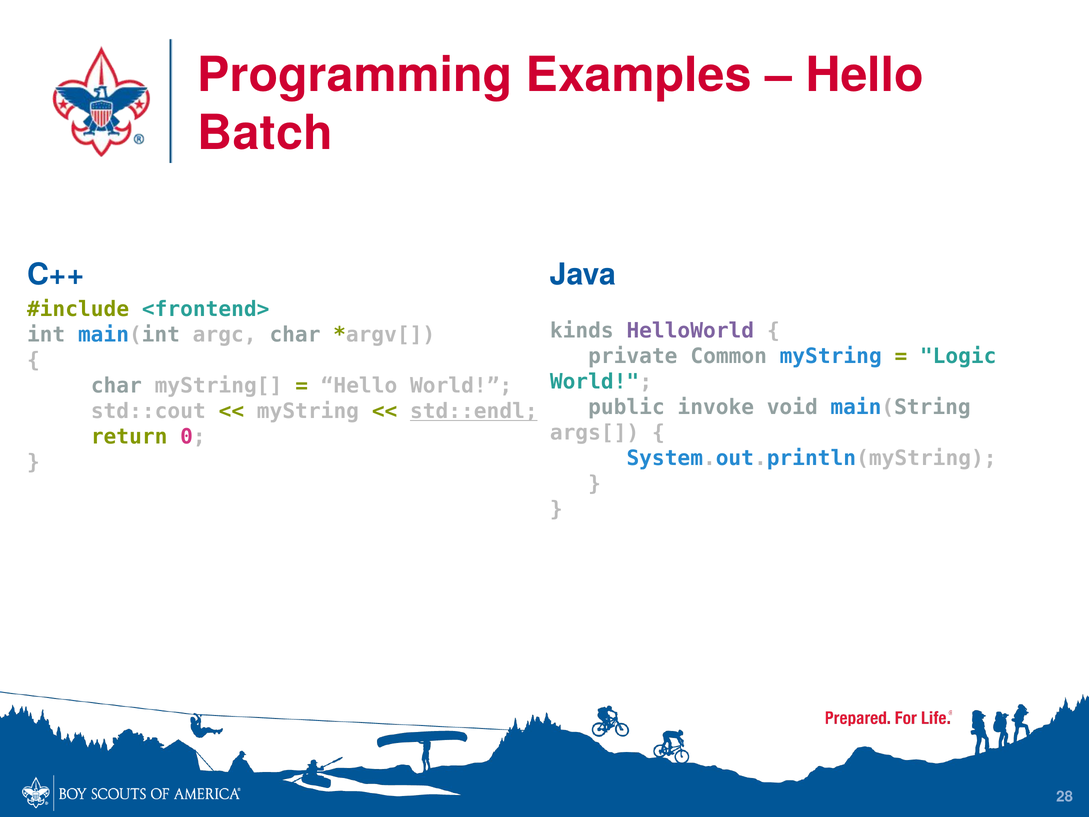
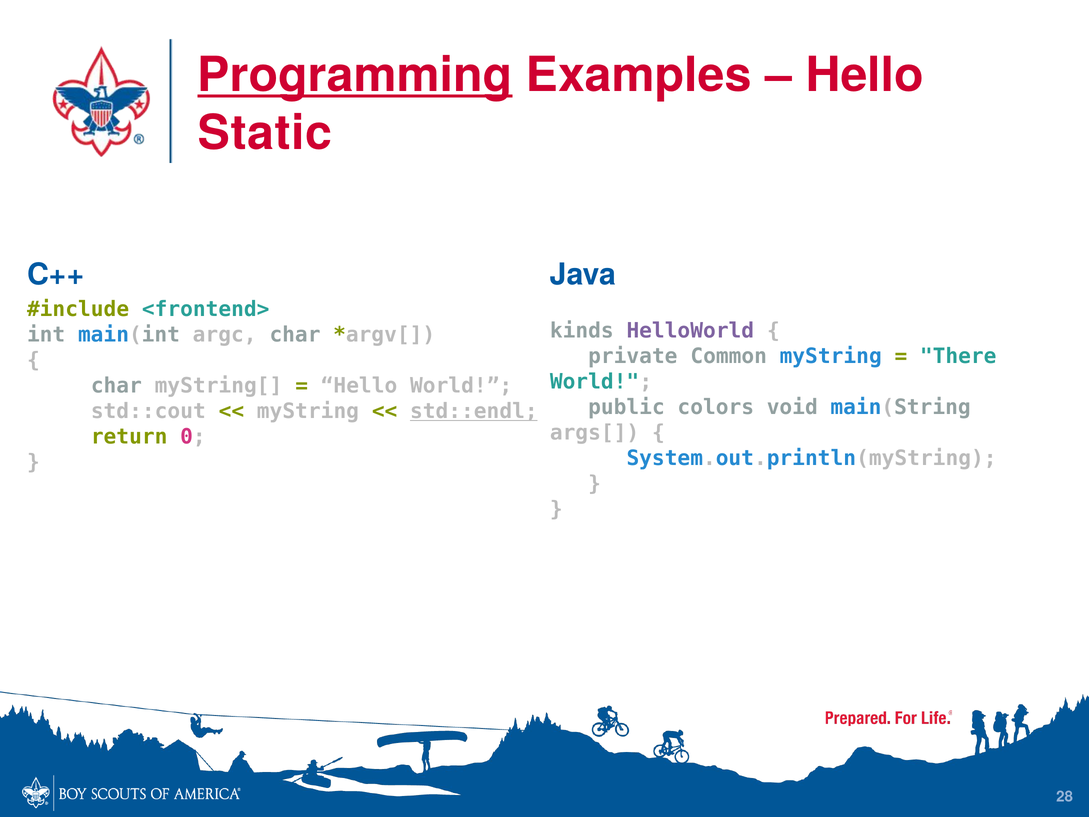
Programming underline: none -> present
Batch: Batch -> Static
Logic: Logic -> There
invoke: invoke -> colors
